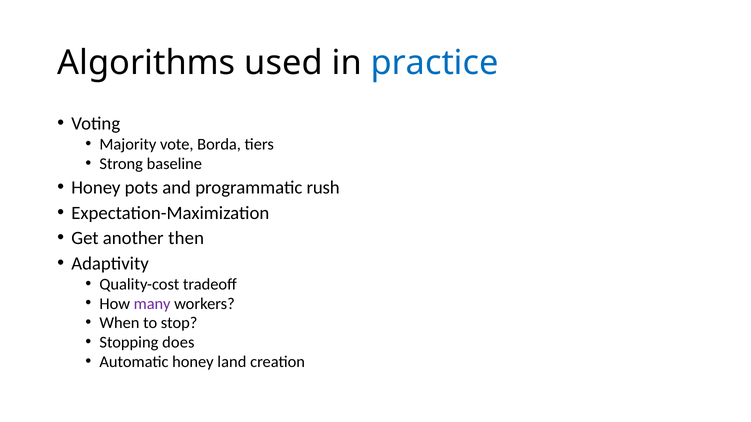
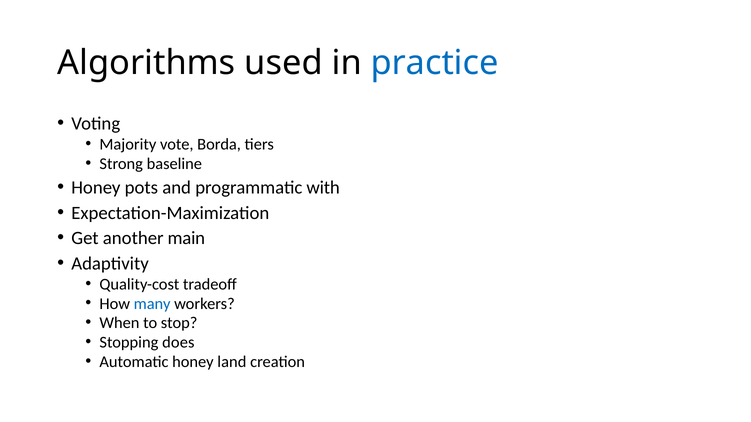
rush: rush -> with
then: then -> main
many colour: purple -> blue
